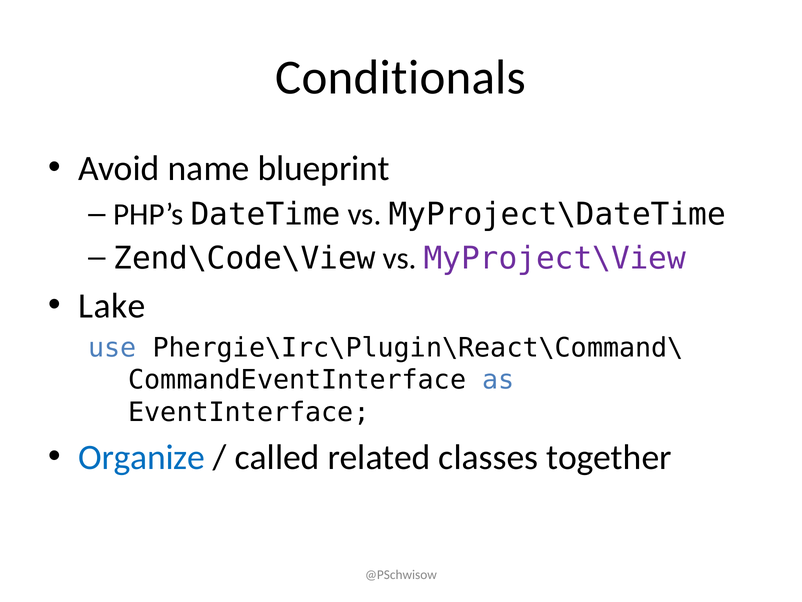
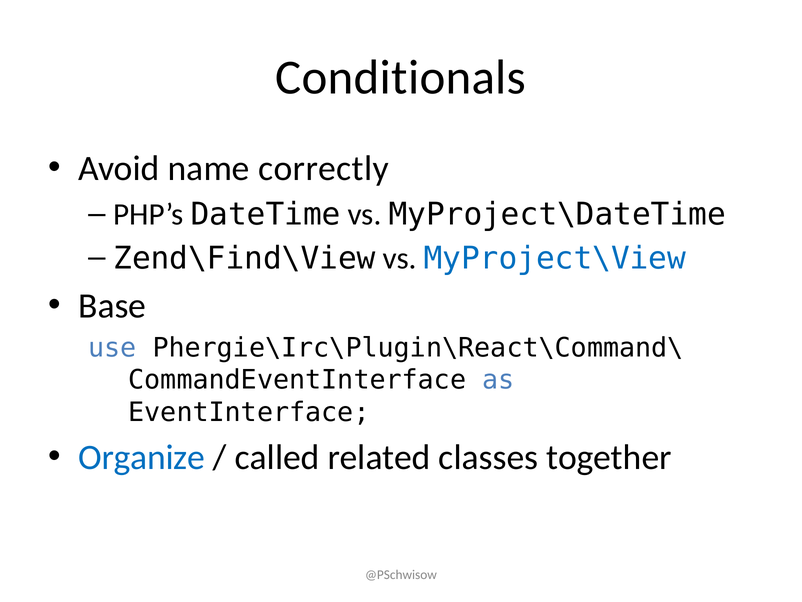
blueprint: blueprint -> correctly
Zend\Code\View: Zend\Code\View -> Zend\Find\View
MyProject\View colour: purple -> blue
Lake: Lake -> Base
